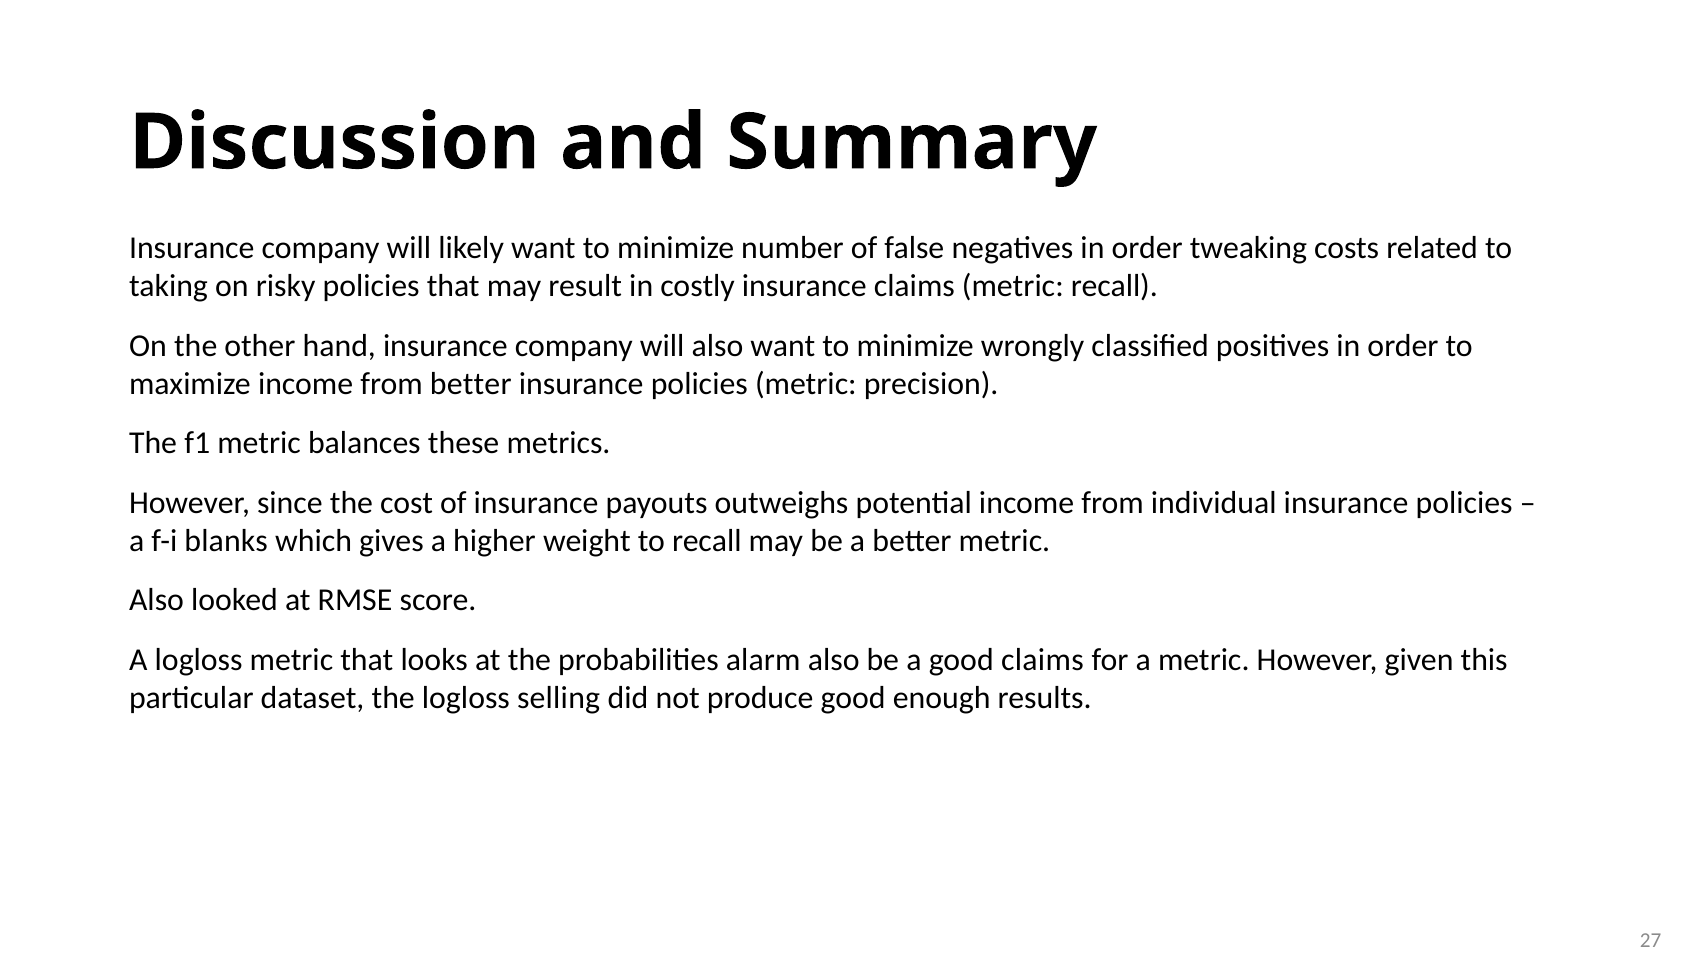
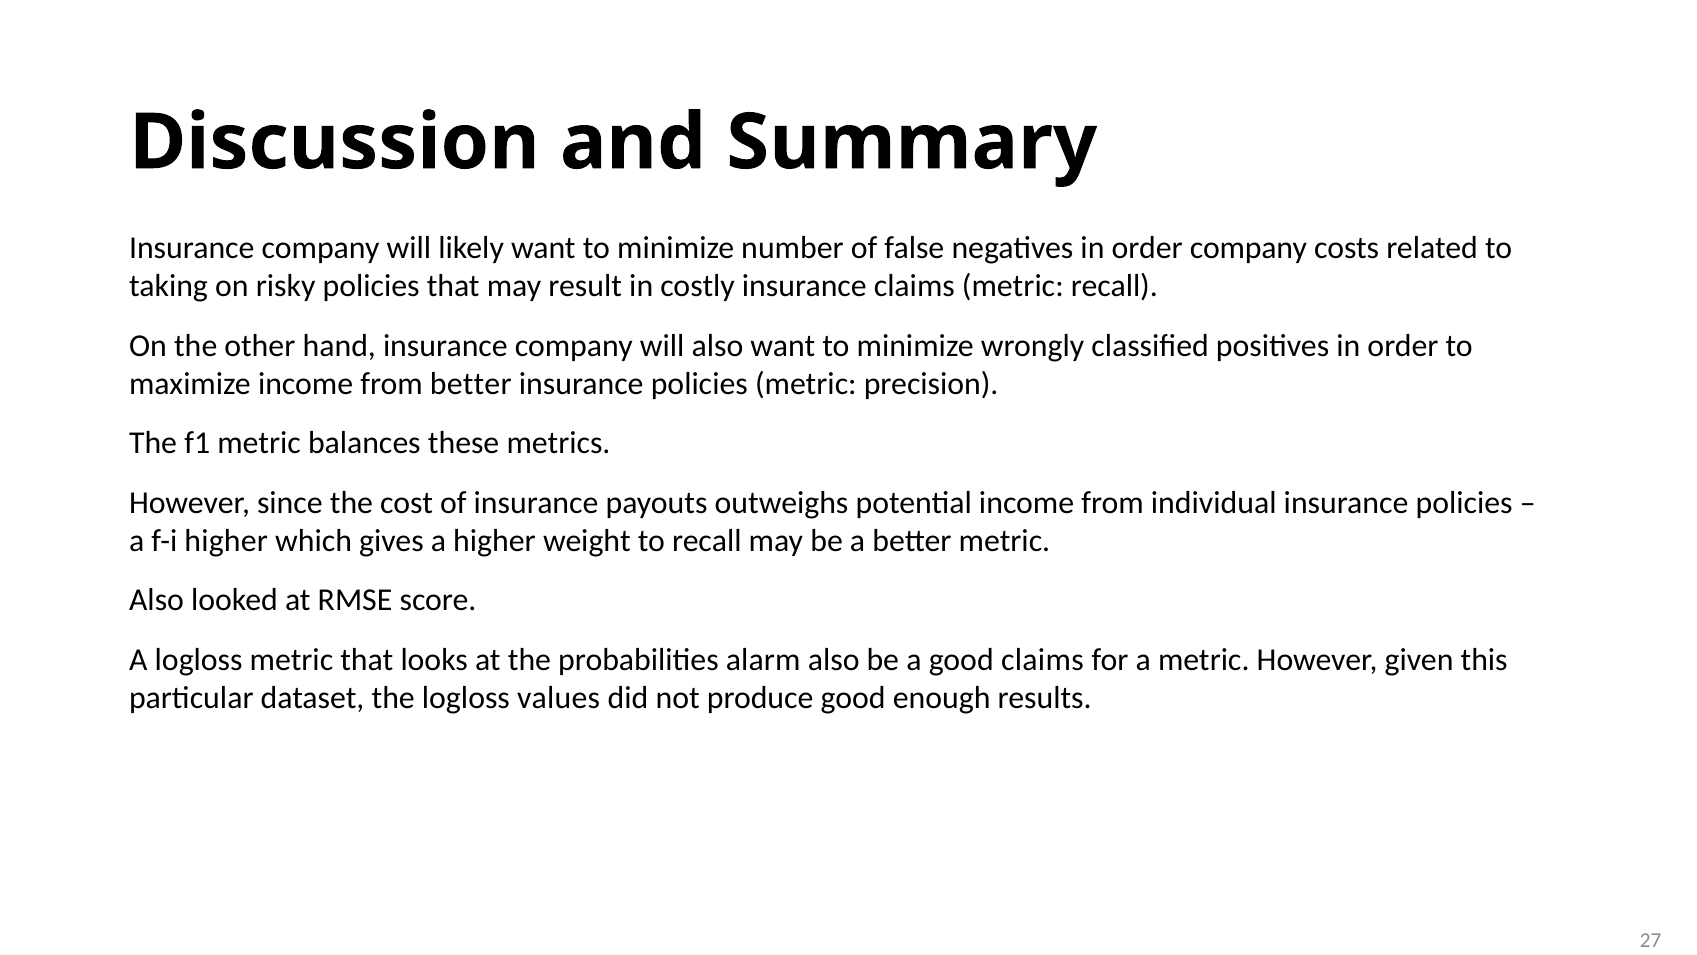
order tweaking: tweaking -> company
f-i blanks: blanks -> higher
selling: selling -> values
